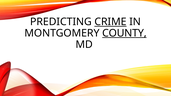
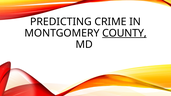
CRIME underline: present -> none
